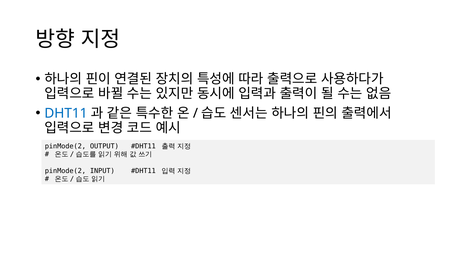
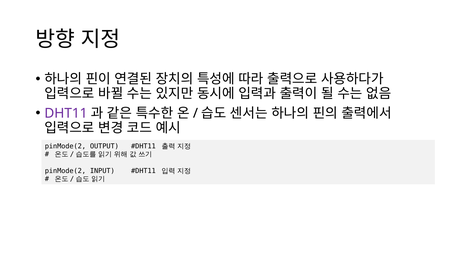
DHT11 colour: blue -> purple
